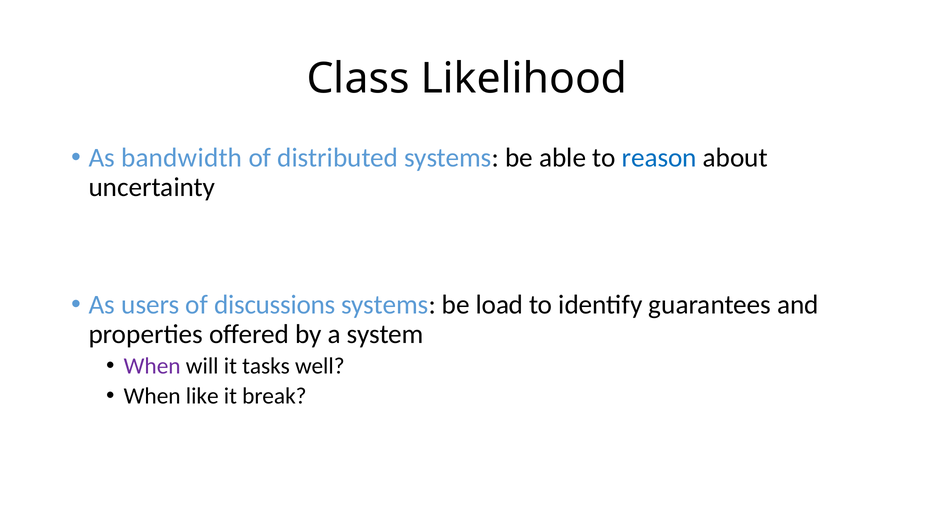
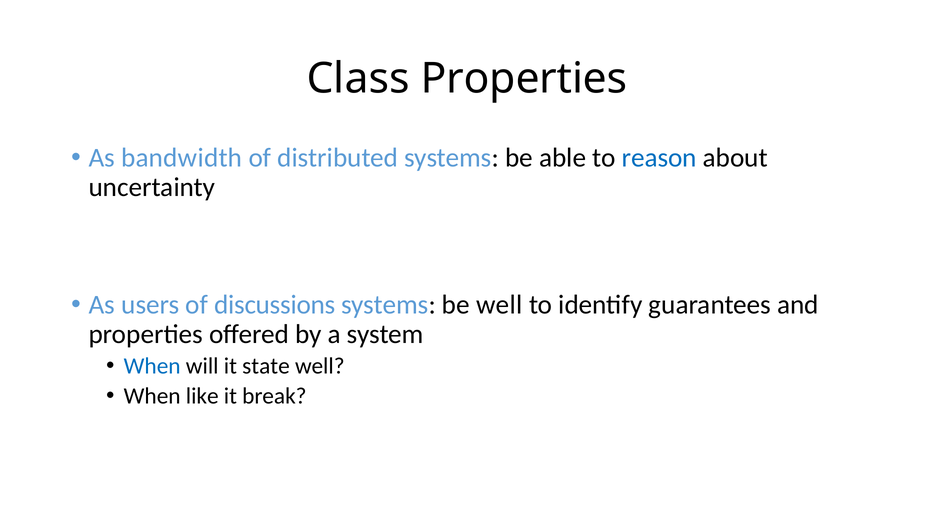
Class Likelihood: Likelihood -> Properties
be load: load -> well
When at (152, 366) colour: purple -> blue
tasks: tasks -> state
